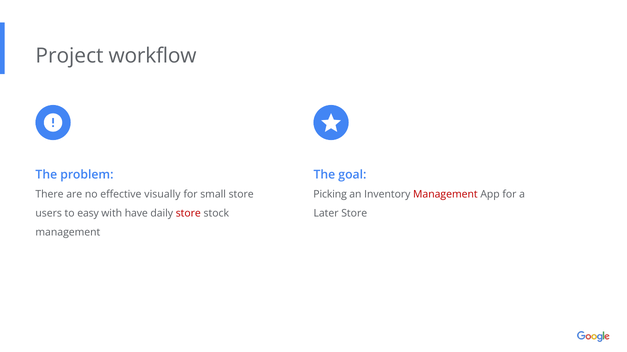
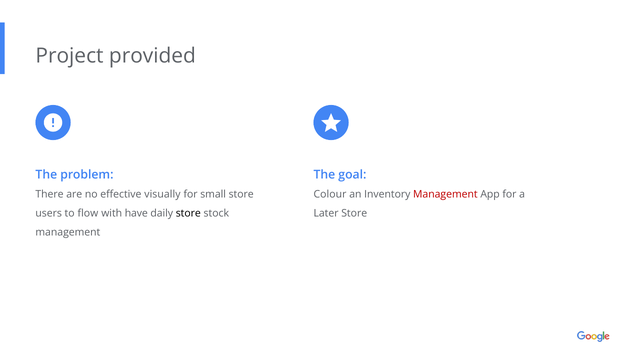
workflow: workflow -> provided
Picking: Picking -> Colour
easy: easy -> flow
store at (188, 214) colour: red -> black
